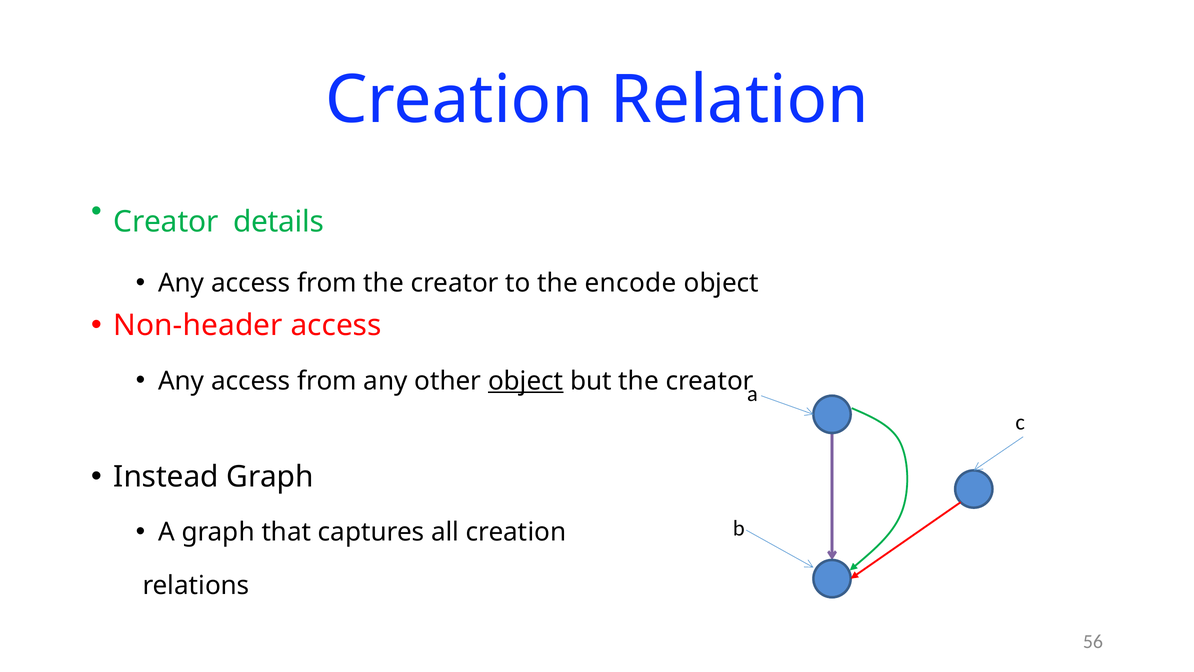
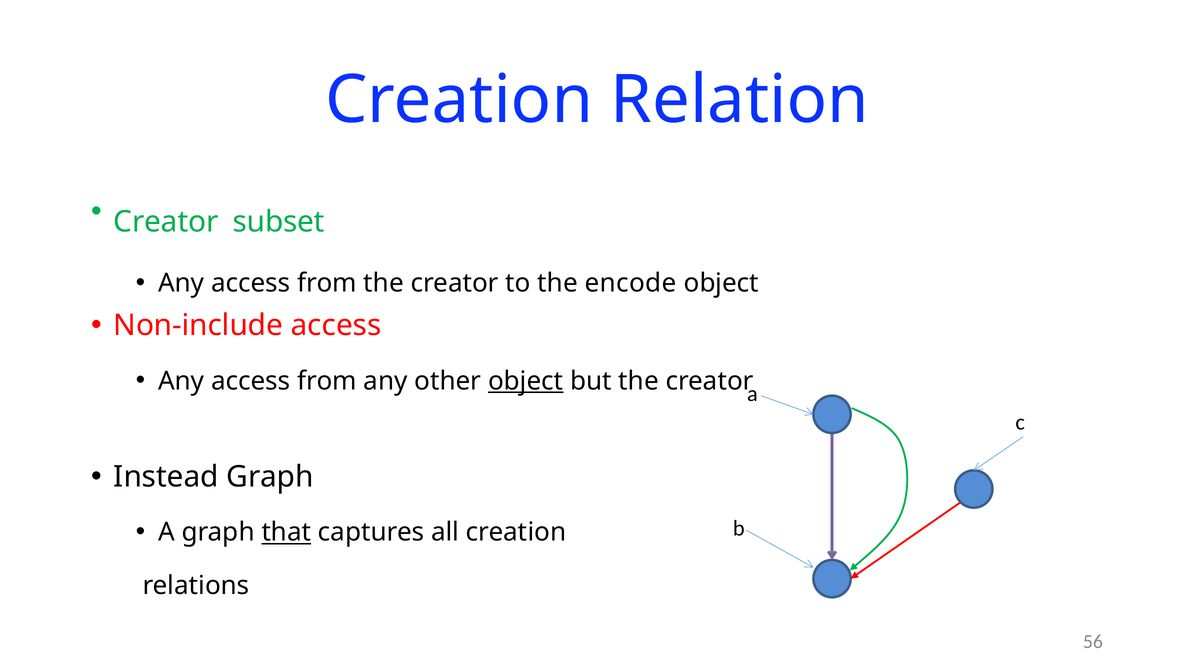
details: details -> subset
Non-header: Non-header -> Non-include
that underline: none -> present
